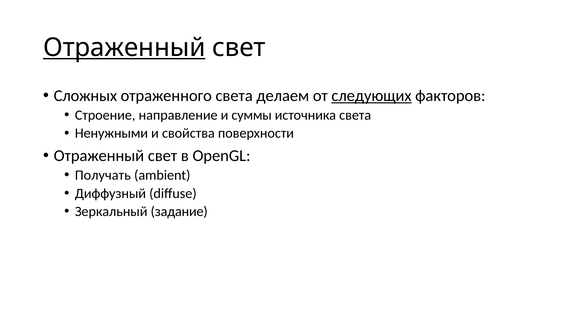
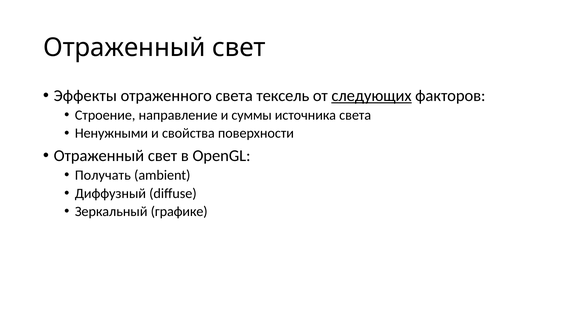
Отраженный at (124, 47) underline: present -> none
Сложных: Сложных -> Эффекты
делаем: делаем -> тексель
задание: задание -> графике
